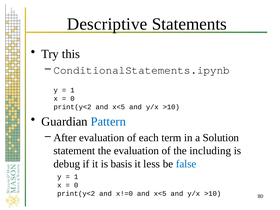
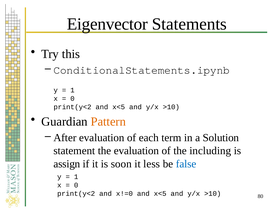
Descriptive: Descriptive -> Eigenvector
Pattern colour: blue -> orange
debug: debug -> assign
basis: basis -> soon
